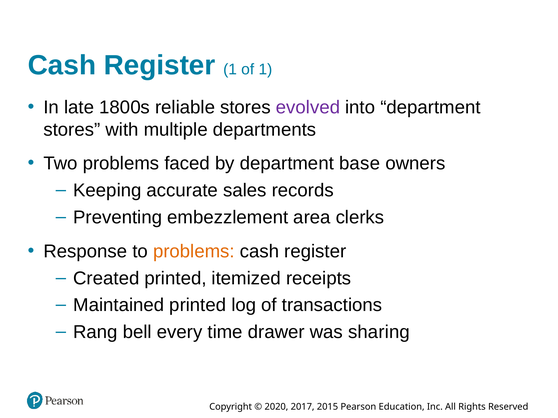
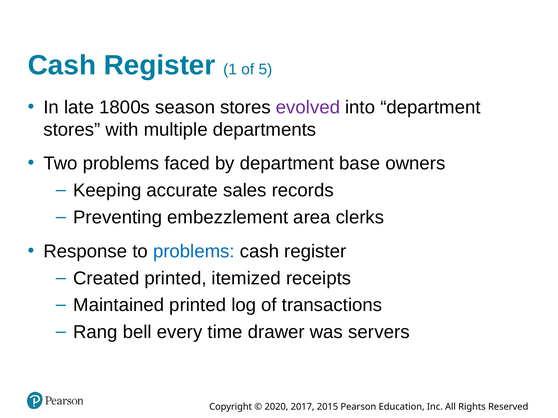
of 1: 1 -> 5
reliable: reliable -> season
problems at (194, 252) colour: orange -> blue
sharing: sharing -> servers
